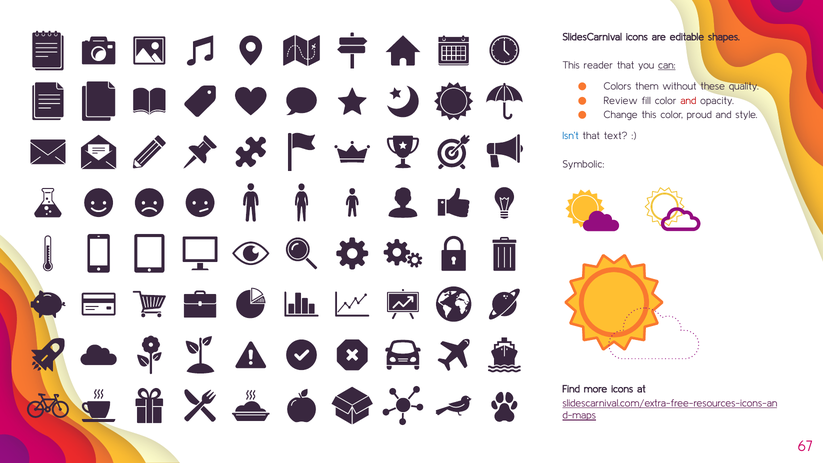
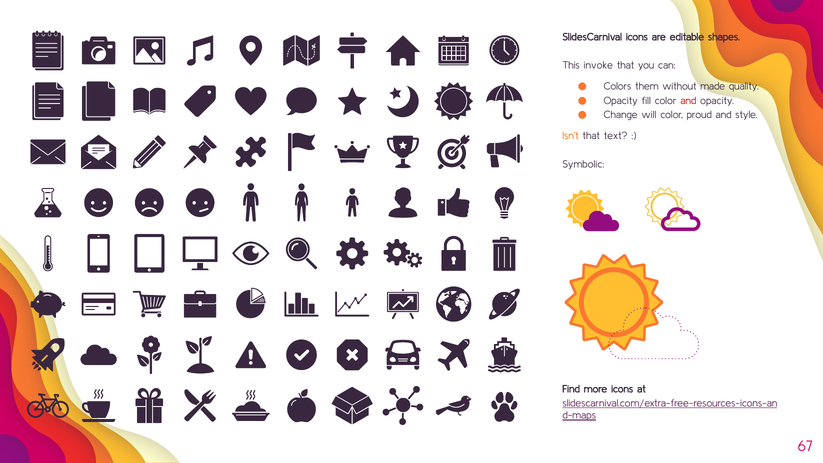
reader: reader -> invoke
can underline: present -> none
these: these -> made
Review at (621, 101): Review -> Opacity
Change this: this -> will
Isn’t colour: blue -> orange
